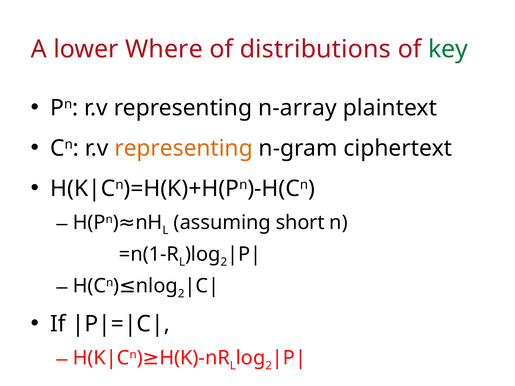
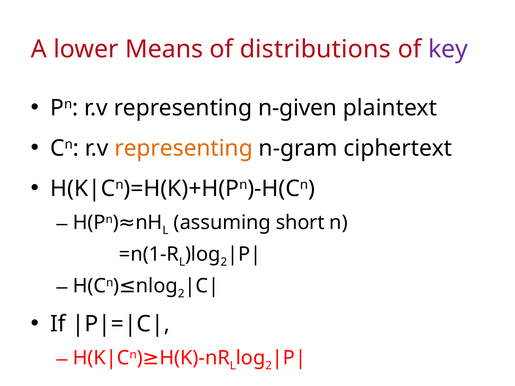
Where: Where -> Means
key colour: green -> purple
n-array: n-array -> n-given
